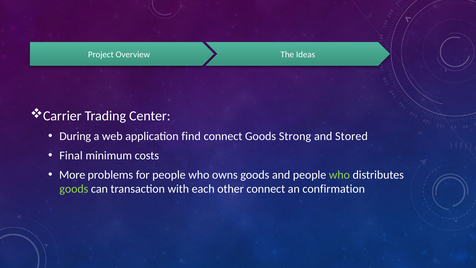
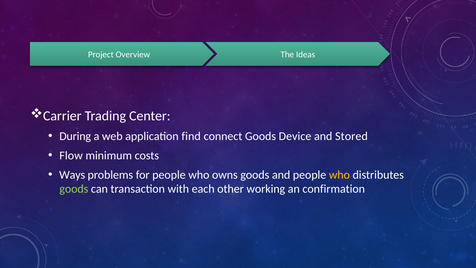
Strong: Strong -> Device
Final: Final -> Flow
More: More -> Ways
who at (339, 175) colour: light green -> yellow
other connect: connect -> working
